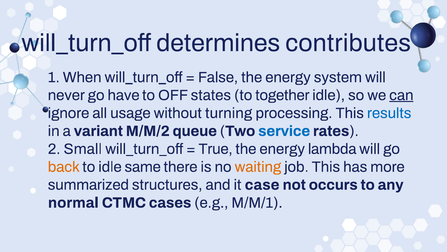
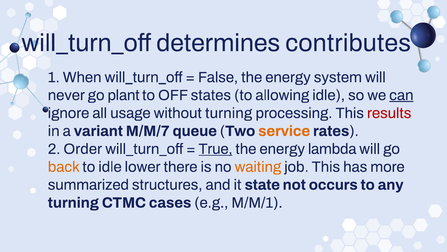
have: have -> plant
together: together -> allowing
results colour: blue -> red
M/M/2: M/M/2 -> M/M/7
service colour: blue -> orange
Small: Small -> Order
True underline: none -> present
same: same -> lower
case: case -> state
normal at (73, 202): normal -> turning
